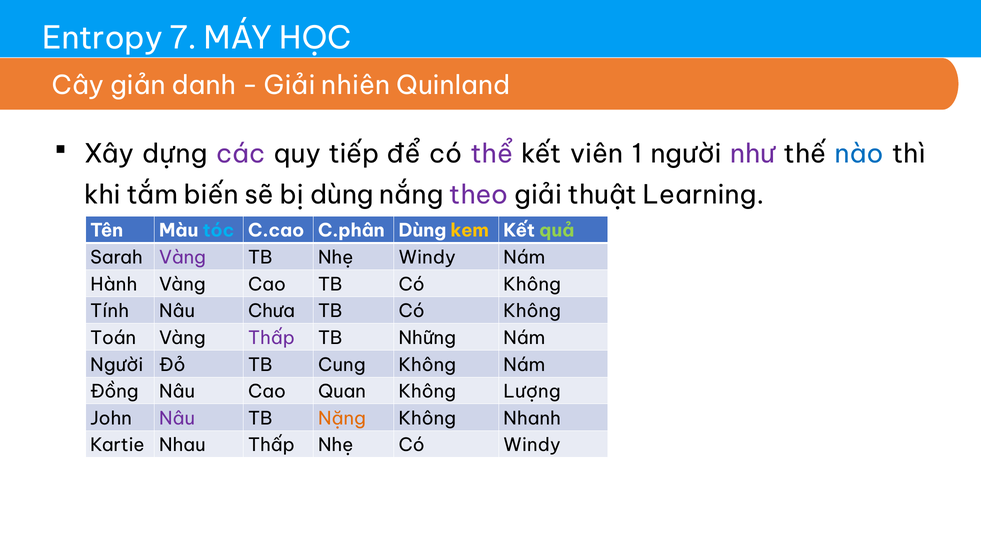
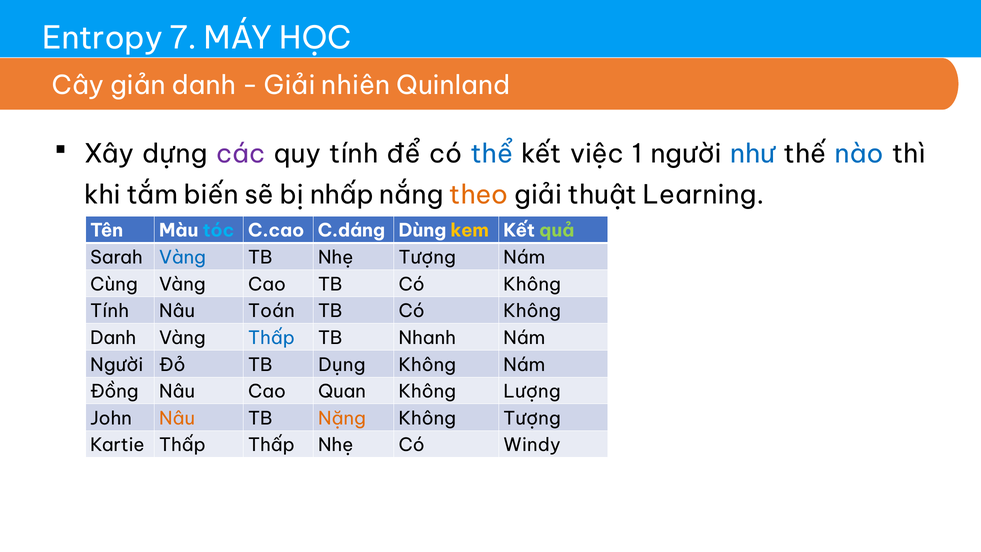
quy tiếp: tiếp -> tính
thể colour: purple -> blue
viên: viên -> việc
như colour: purple -> blue
bị dùng: dùng -> nhấp
theo colour: purple -> orange
C.phân: C.phân -> C.dáng
Vàng at (182, 258) colour: purple -> blue
Nhẹ Windy: Windy -> Tượng
Hành: Hành -> Cùng
Chưa: Chưa -> Toán
Toán at (113, 338): Toán -> Danh
Thấp at (271, 338) colour: purple -> blue
Những: Những -> Nhanh
Cung: Cung -> Dụng
Nâu at (177, 418) colour: purple -> orange
Không Nhanh: Nhanh -> Tượng
Kartie Nhau: Nhau -> Thấp
